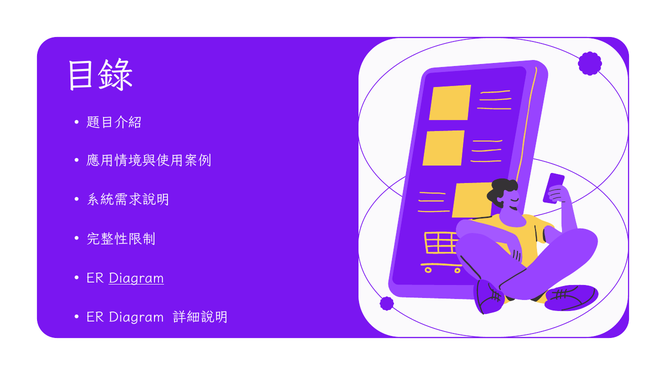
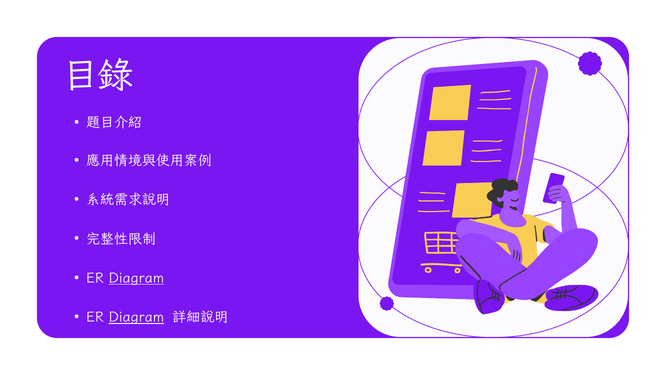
Diagram at (136, 317) underline: none -> present
